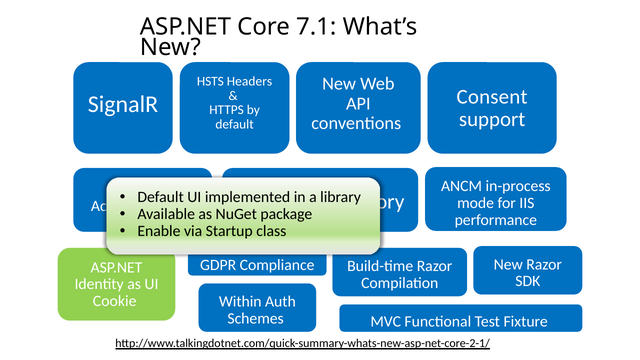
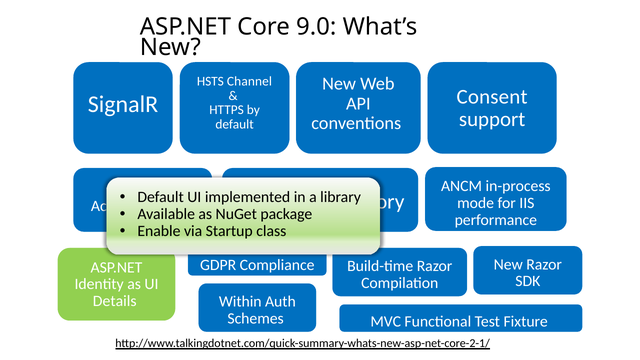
7.1: 7.1 -> 9.0
Headers: Headers -> Channel
Cookie: Cookie -> Details
